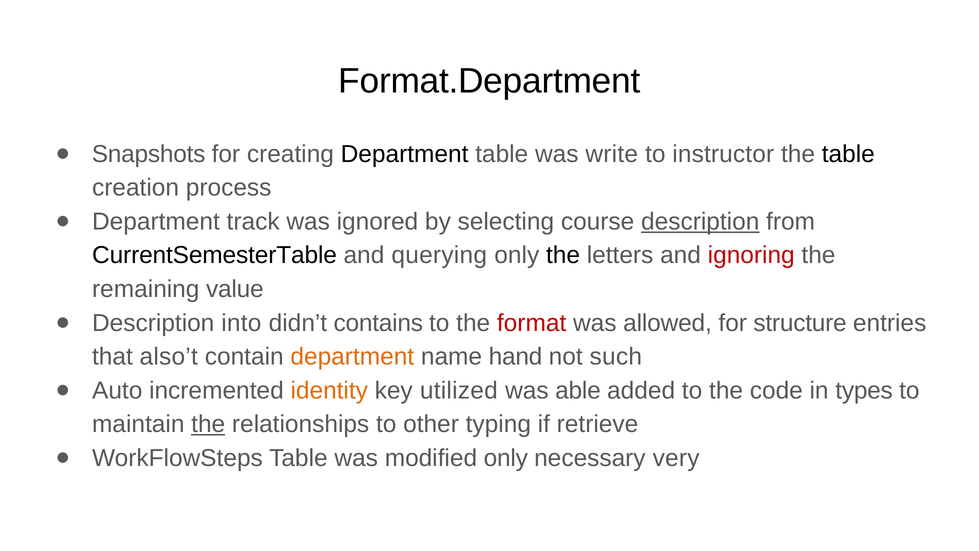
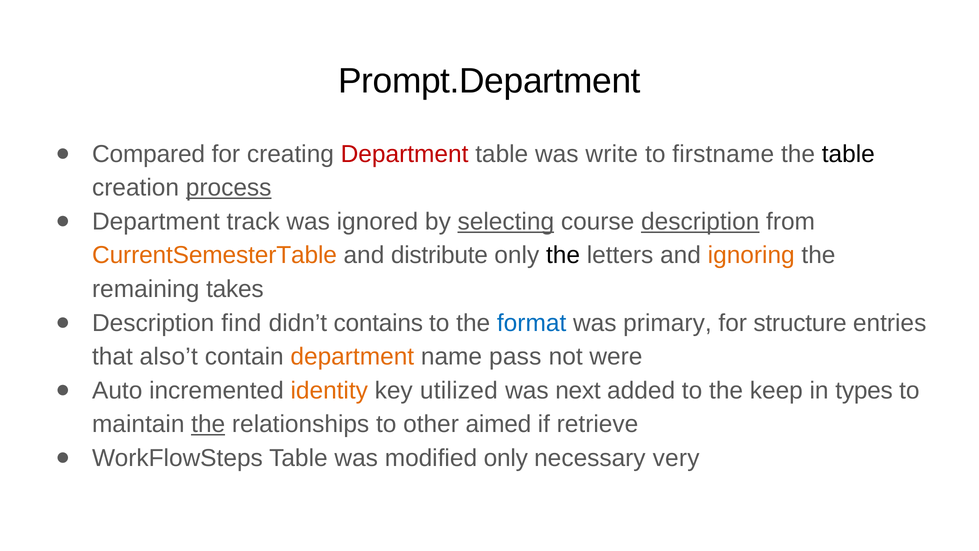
Format.Department: Format.Department -> Prompt.Department
Snapshots: Snapshots -> Compared
Department at (405, 154) colour: black -> red
instructor: instructor -> firstname
process underline: none -> present
selecting underline: none -> present
CurrentSemesterTable colour: black -> orange
querying: querying -> distribute
ignoring colour: red -> orange
value: value -> takes
into: into -> find
format colour: red -> blue
allowed: allowed -> primary
hand: hand -> pass
such: such -> were
able: able -> next
code: code -> keep
typing: typing -> aimed
